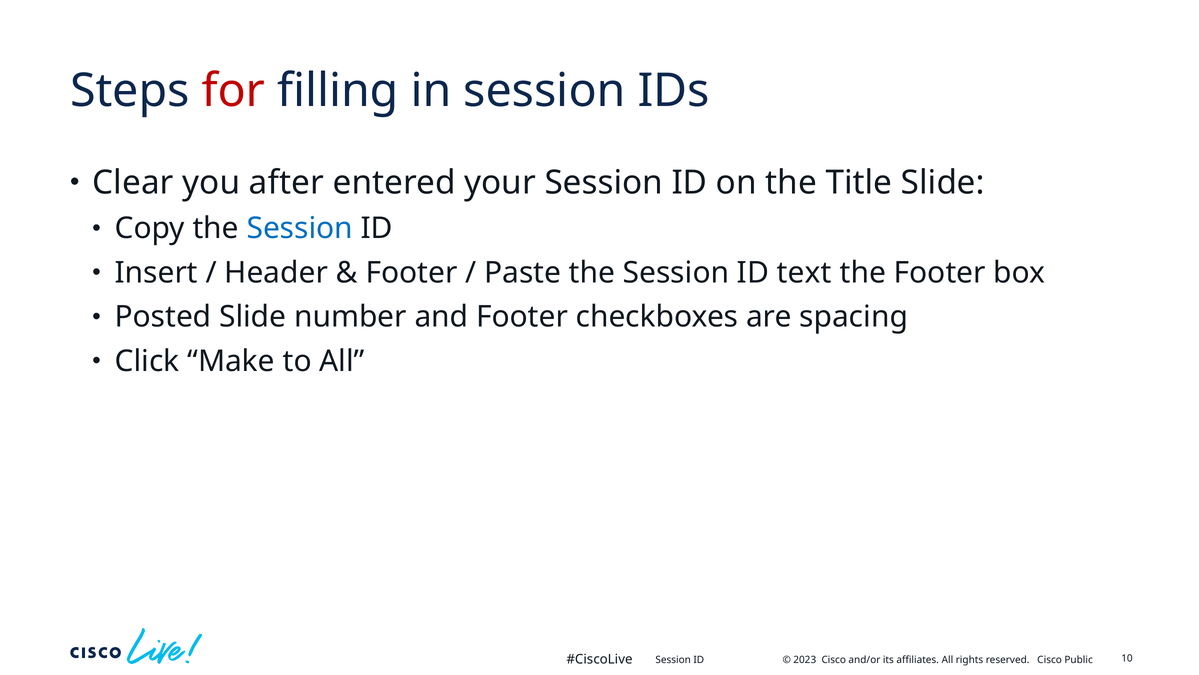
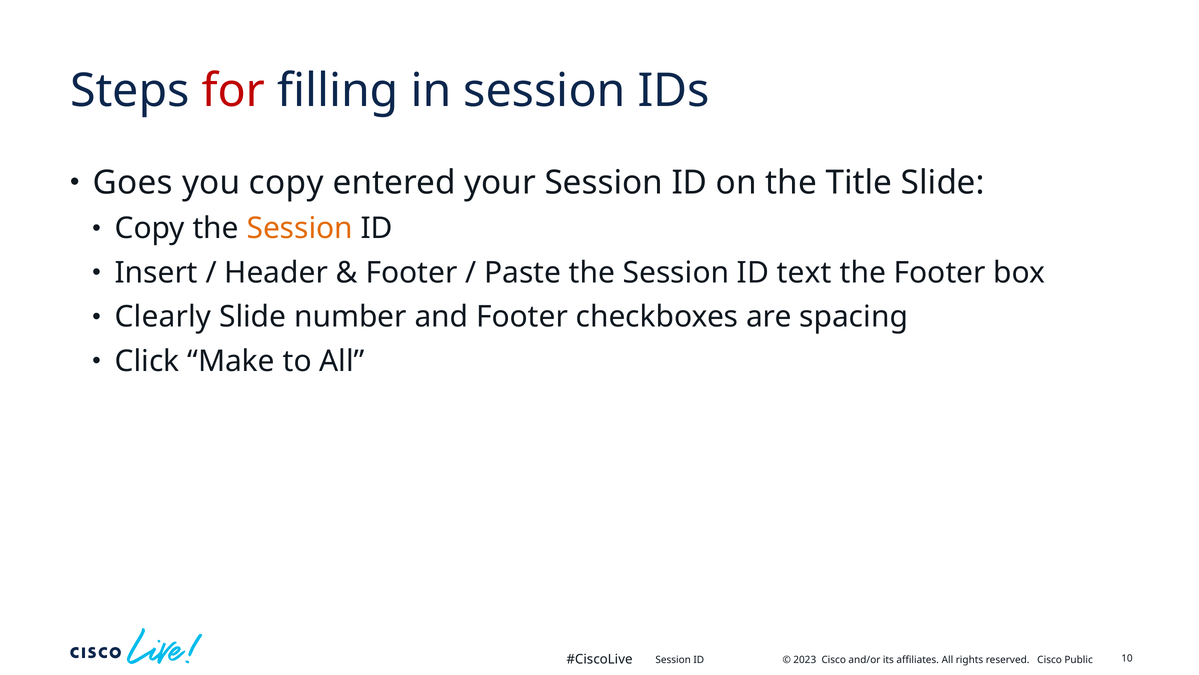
Clear: Clear -> Goes
you after: after -> copy
Session at (300, 228) colour: blue -> orange
Posted: Posted -> Clearly
